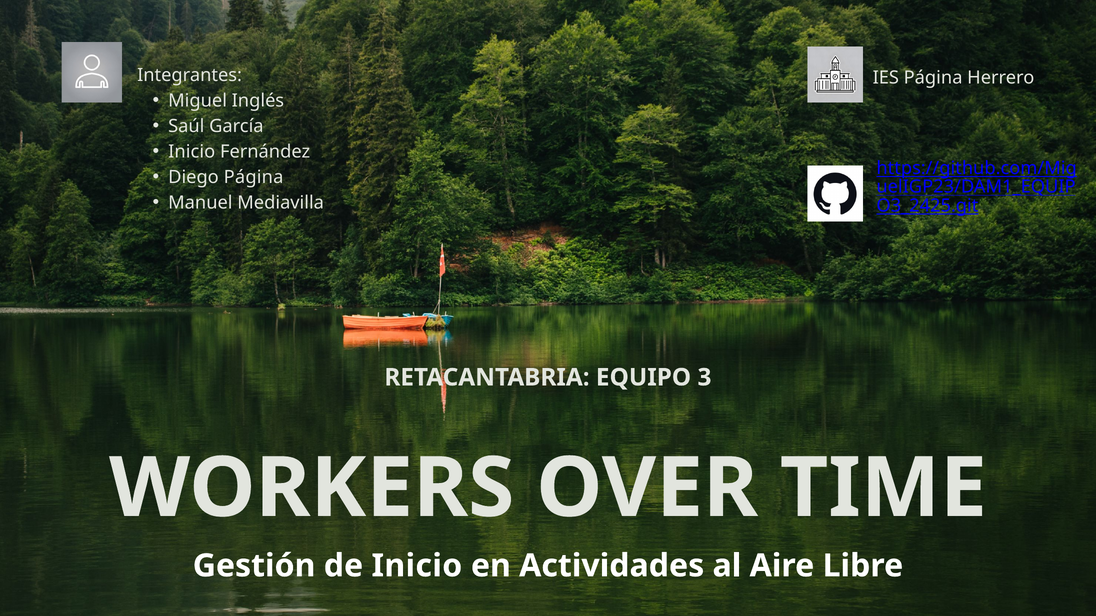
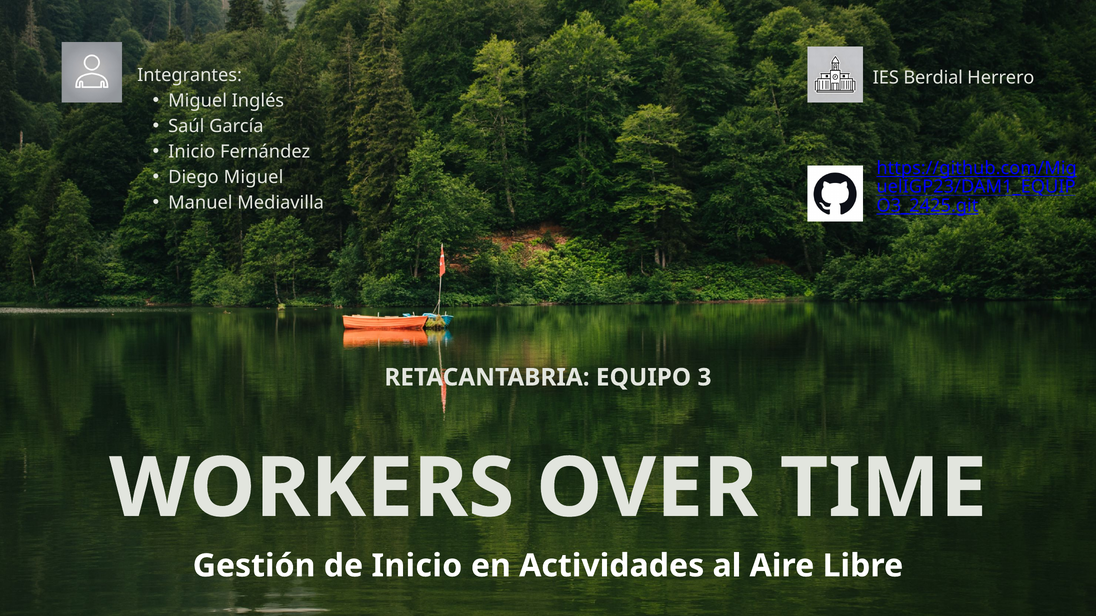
IES Página: Página -> Berdial
Diego Página: Página -> Miguel
